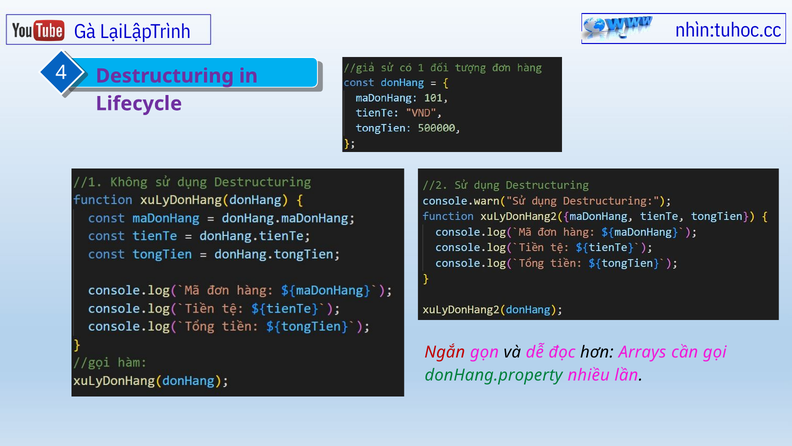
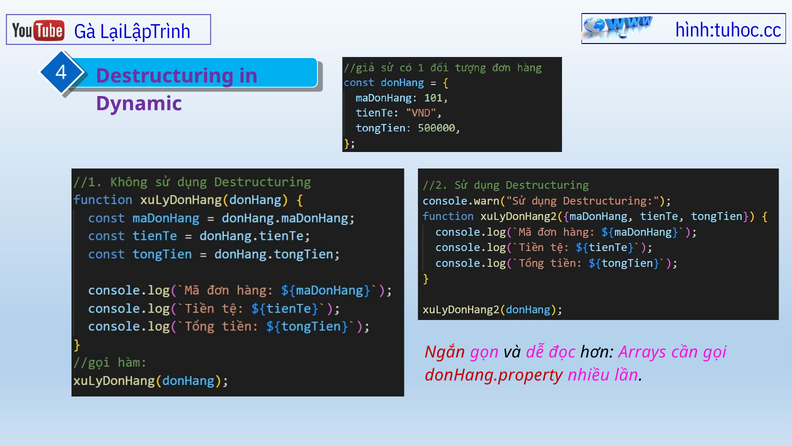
nhìn:tuhoc.cc: nhìn:tuhoc.cc -> hình:tuhoc.cc
Lifecycle: Lifecycle -> Dynamic
donHang.property colour: green -> red
